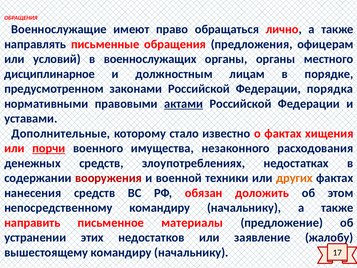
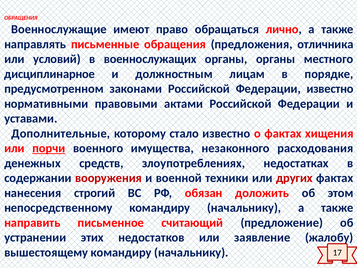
офицерам: офицерам -> отличника
Федерации порядка: порядка -> известно
актами underline: present -> none
других colour: orange -> red
нанесения средств: средств -> строгий
материалы: материалы -> считающий
